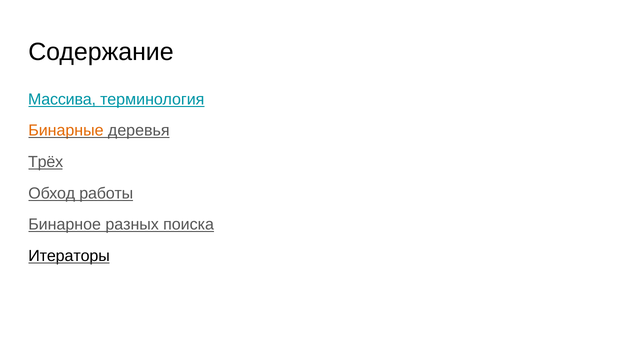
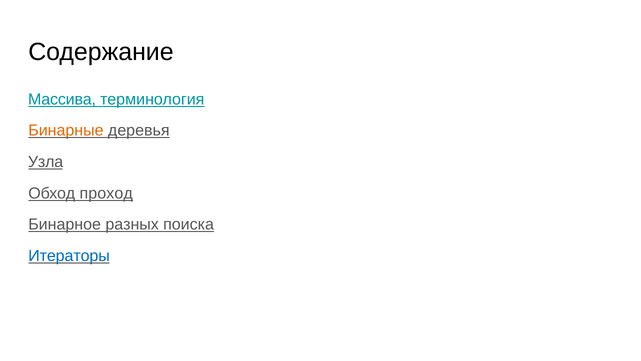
Трёх: Трёх -> Узла
работы: работы -> проход
Итераторы colour: black -> blue
